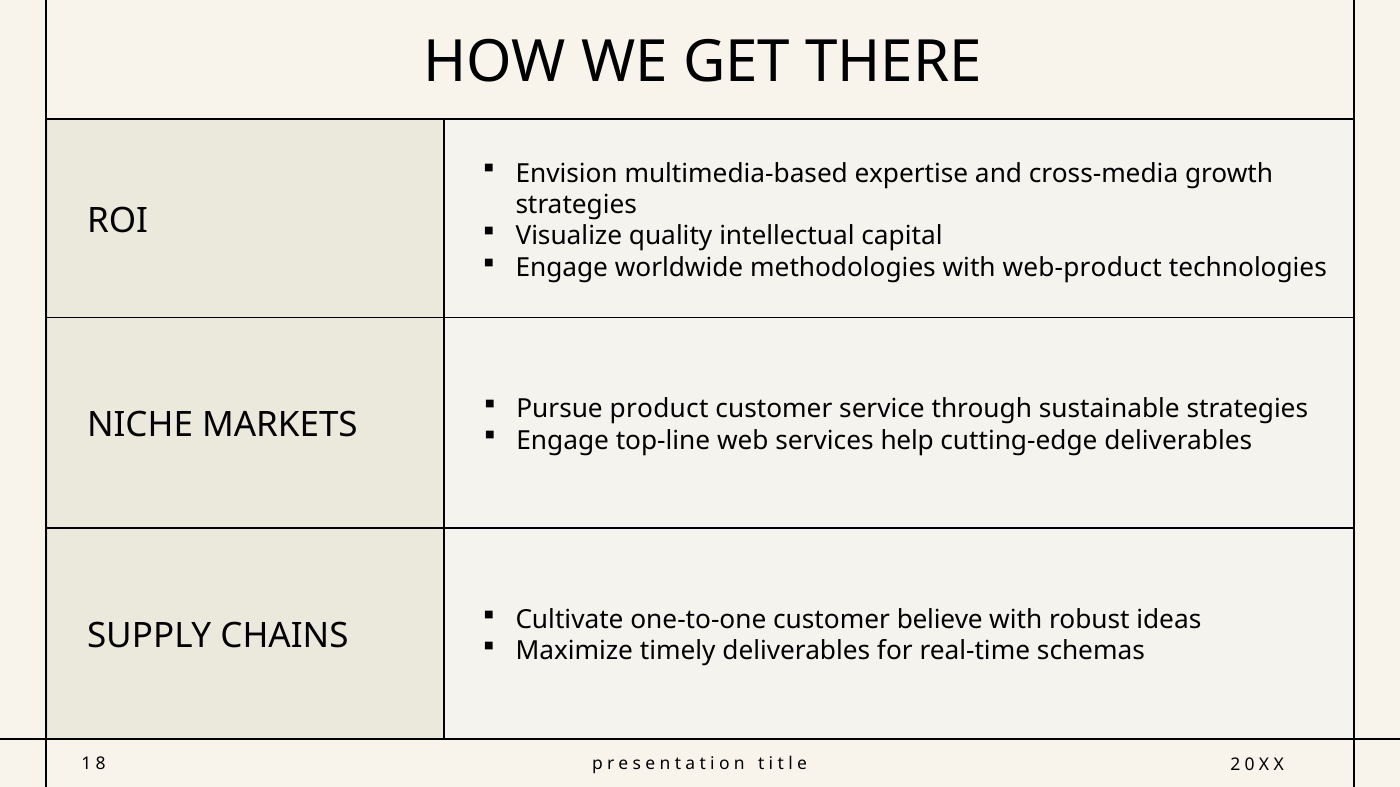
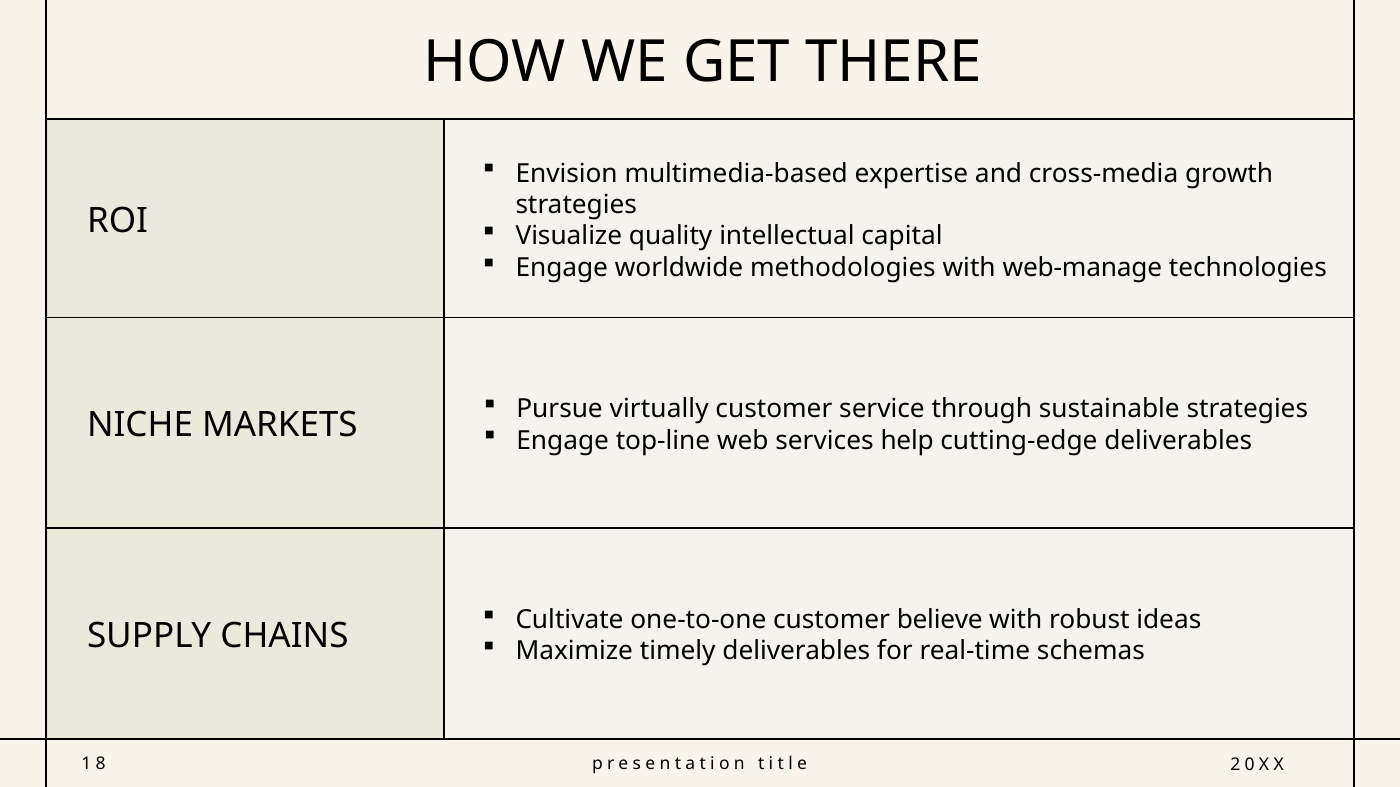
web-product: web-product -> web-manage
product: product -> virtually
